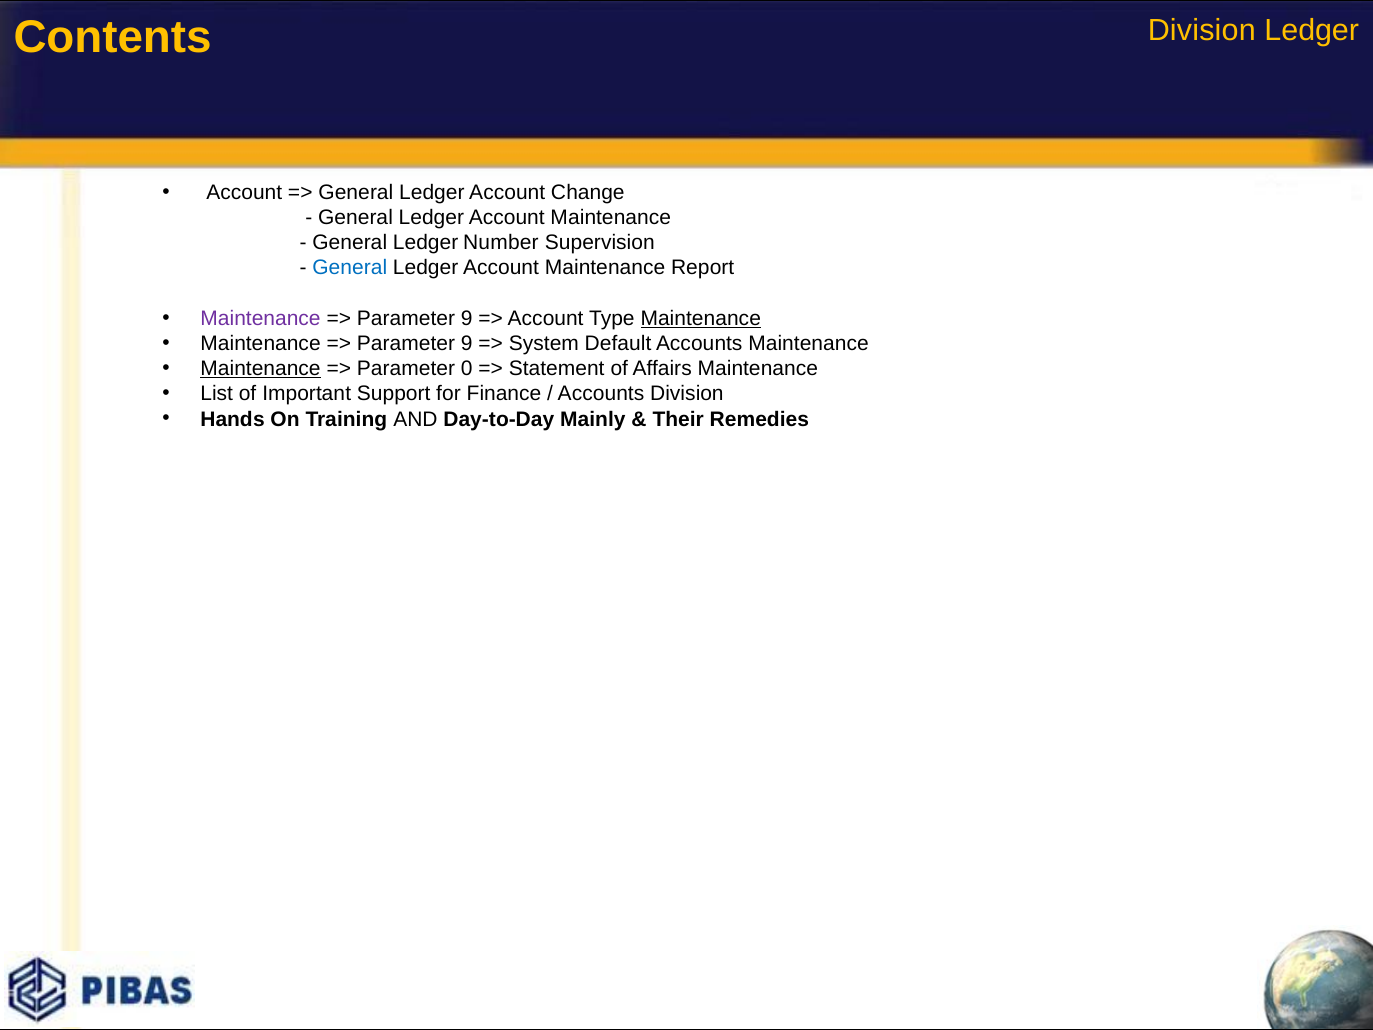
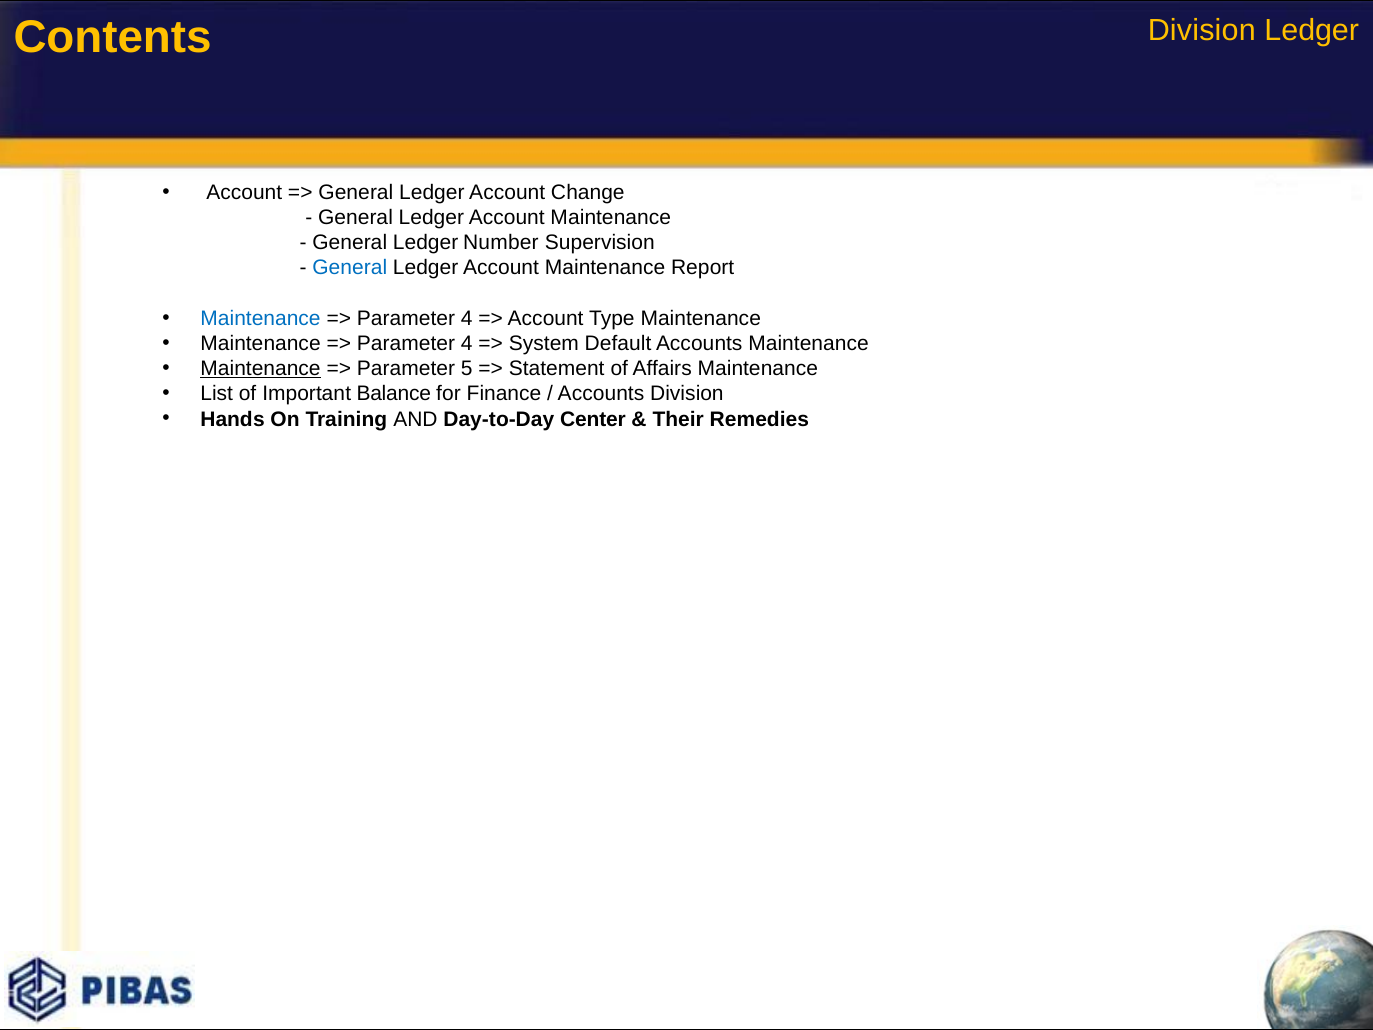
Maintenance at (261, 318) colour: purple -> blue
9 at (467, 318): 9 -> 4
Maintenance at (701, 318) underline: present -> none
9 at (467, 344): 9 -> 4
0: 0 -> 5
Support: Support -> Balance
Mainly: Mainly -> Center
